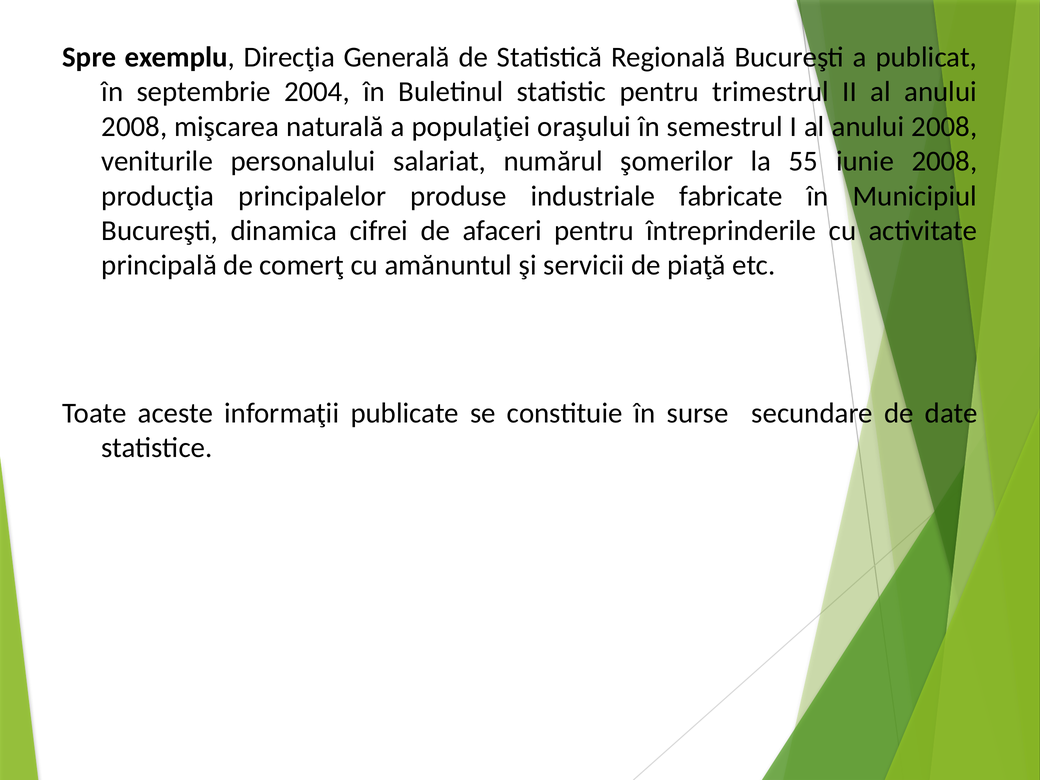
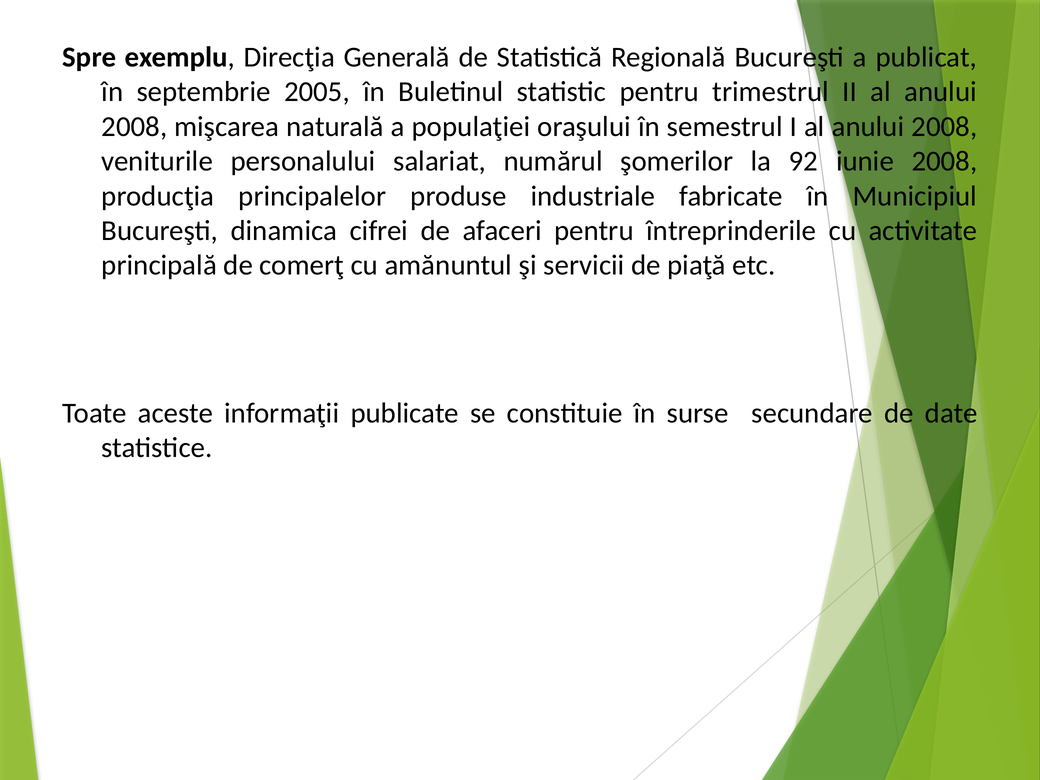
2004: 2004 -> 2005
55: 55 -> 92
